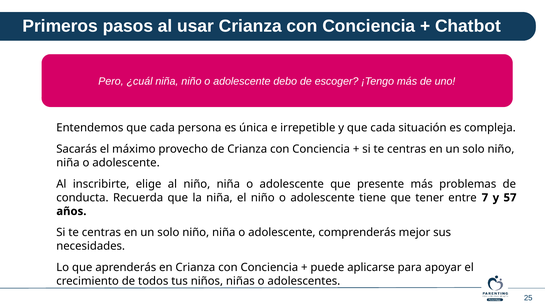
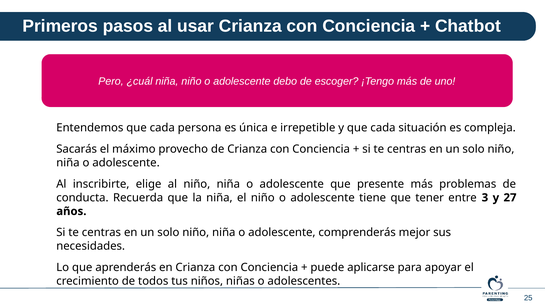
7: 7 -> 3
57: 57 -> 27
